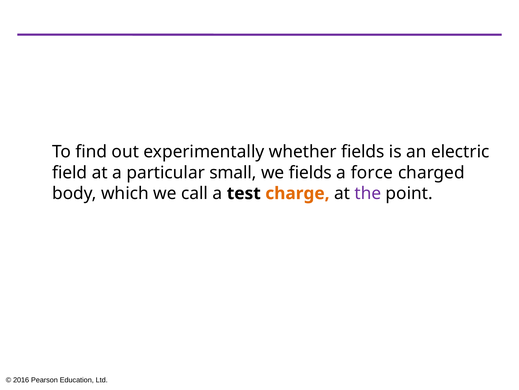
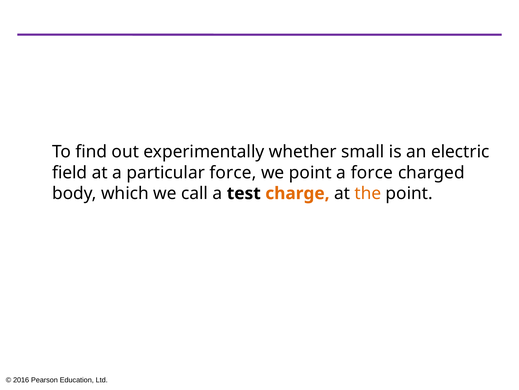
whether fields: fields -> small
particular small: small -> force
we fields: fields -> point
the colour: purple -> orange
